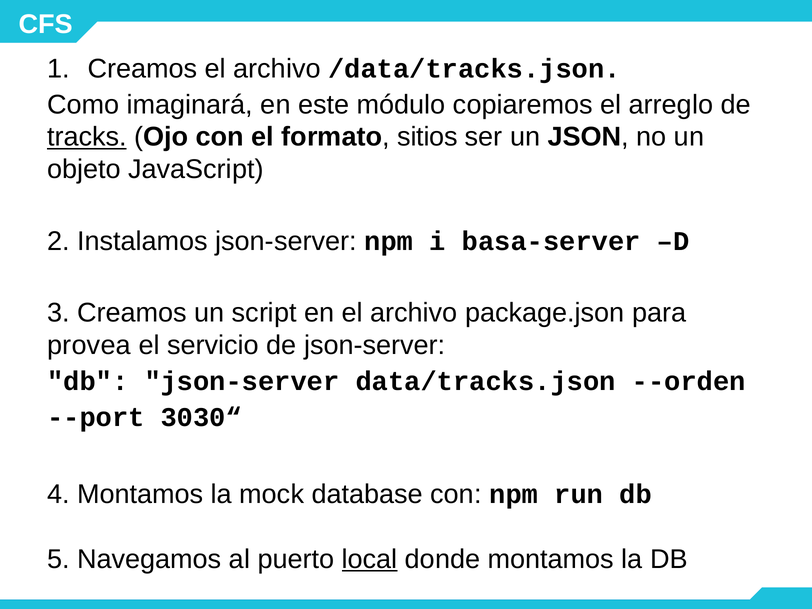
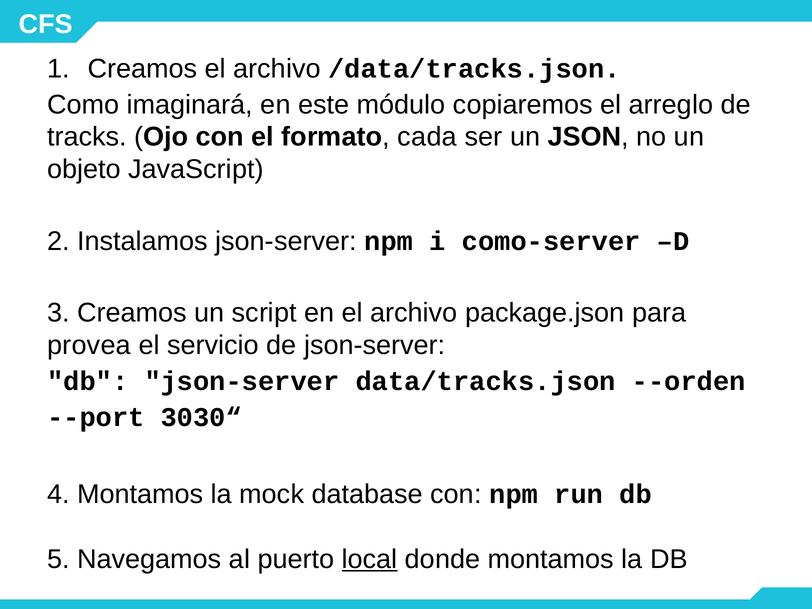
tracks underline: present -> none
sitios: sitios -> cada
basa-server: basa-server -> como-server
